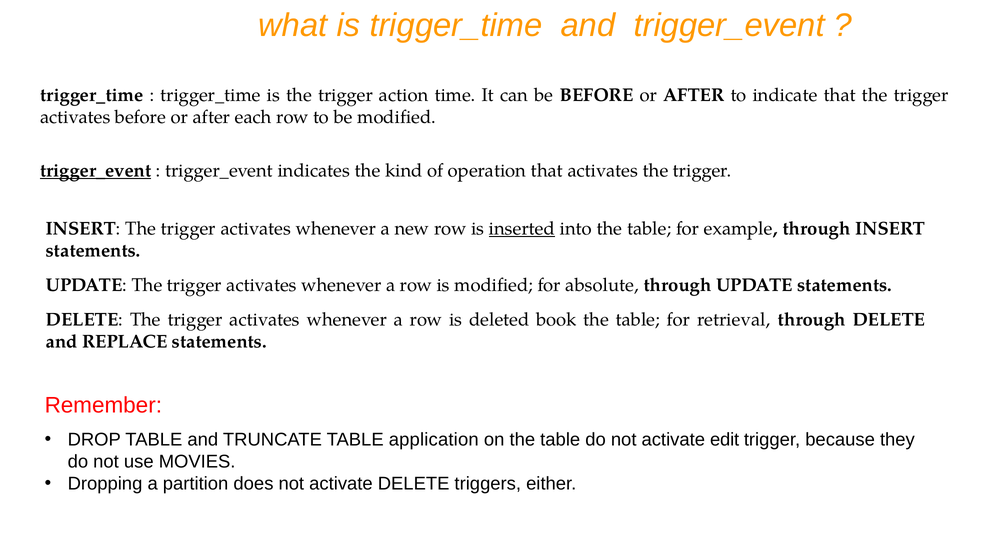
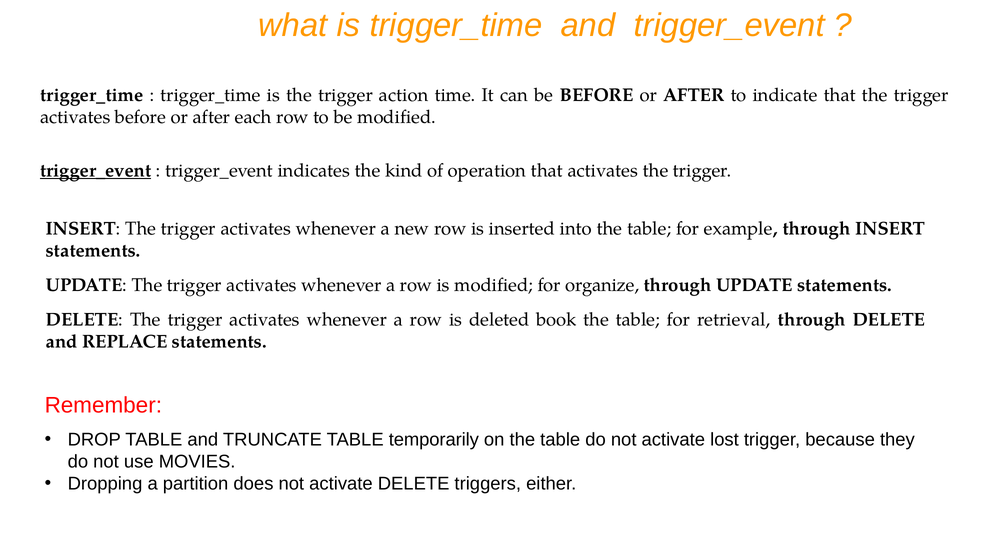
inserted underline: present -> none
absolute: absolute -> organize
application: application -> temporarily
edit: edit -> lost
